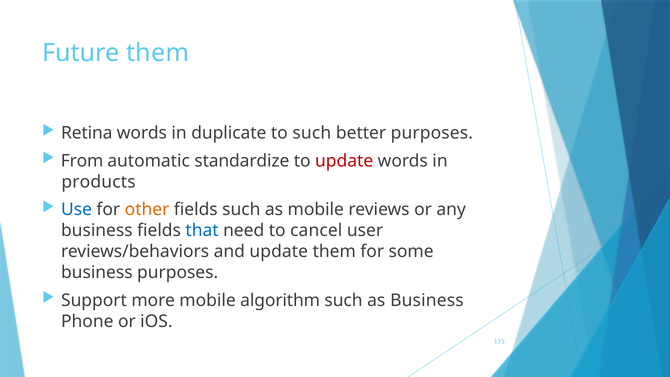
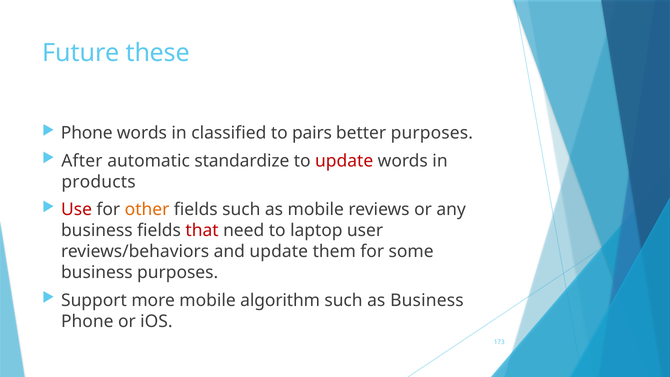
Future them: them -> these
Retina at (87, 133): Retina -> Phone
duplicate: duplicate -> classified
to such: such -> pairs
From: From -> After
Use colour: blue -> red
that colour: blue -> red
cancel: cancel -> laptop
